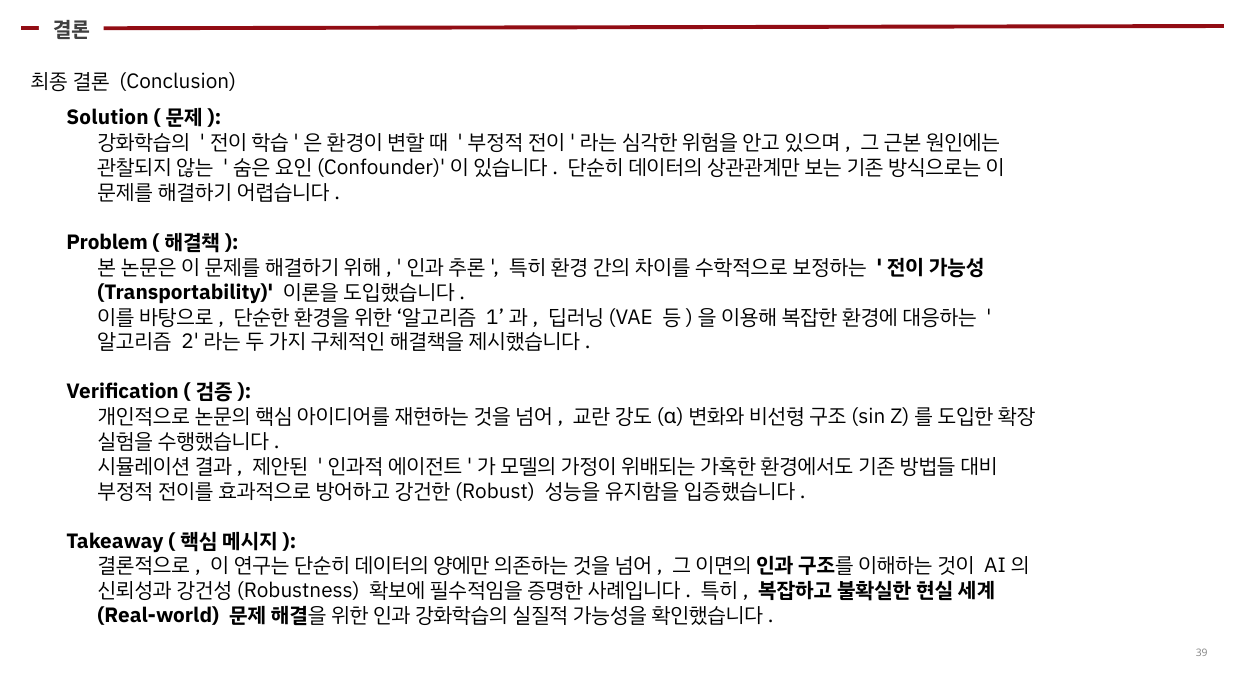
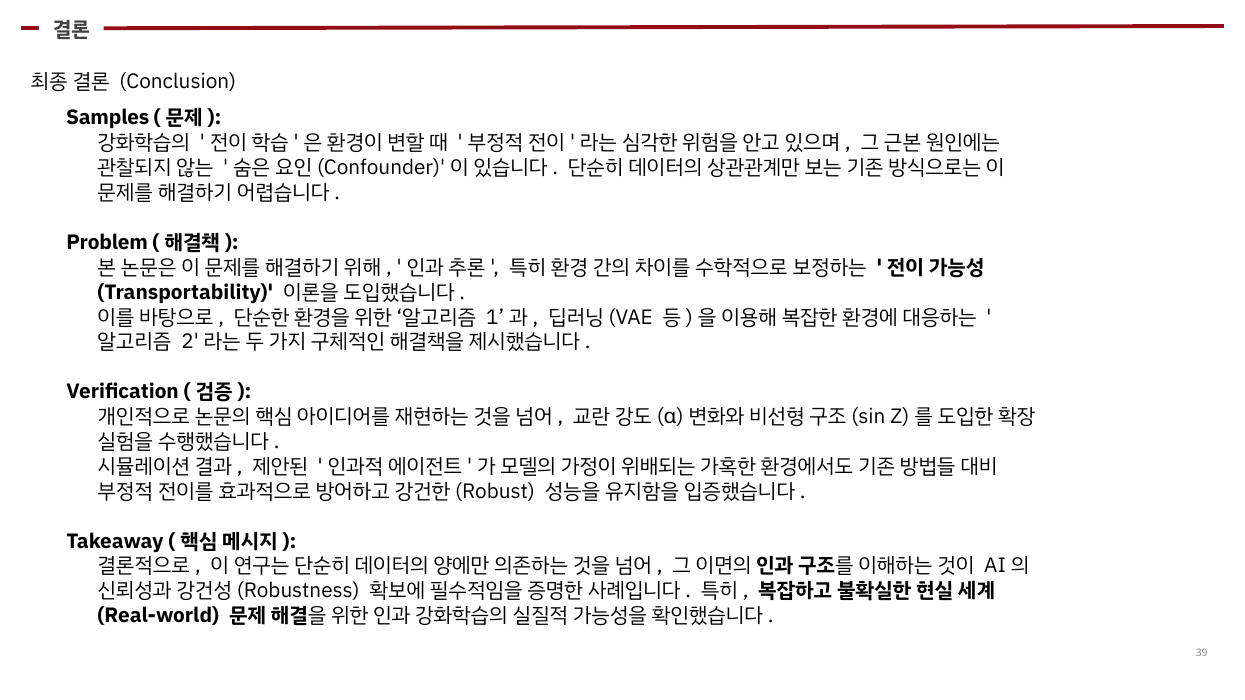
Solution: Solution -> Samples
